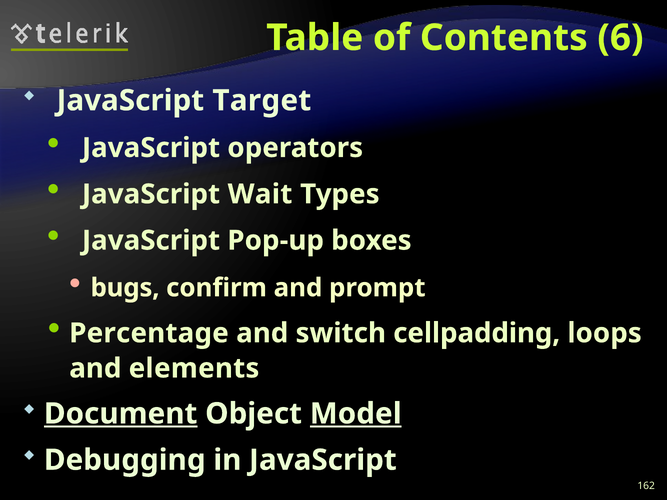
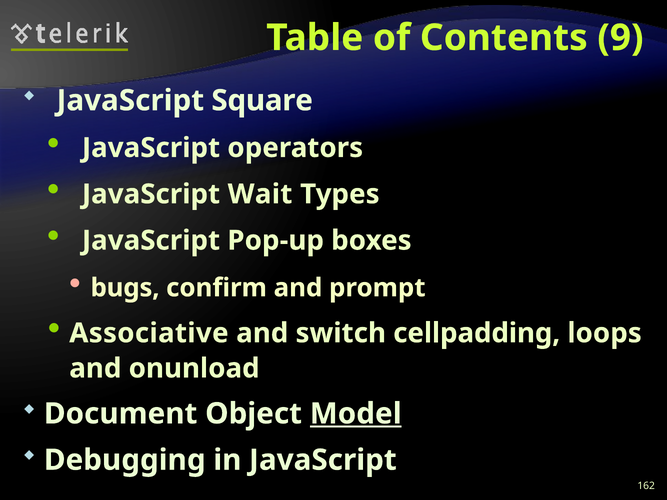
6: 6 -> 9
Target: Target -> Square
Percentage: Percentage -> Associative
elements: elements -> onunload
Document underline: present -> none
